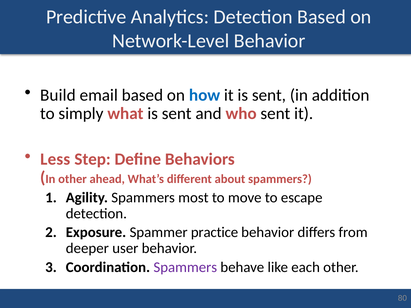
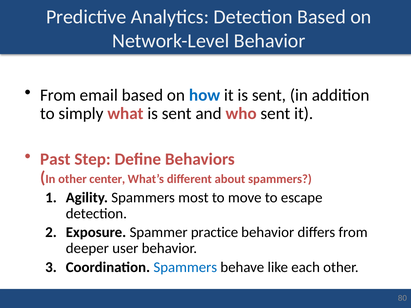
Build at (58, 95): Build -> From
Less: Less -> Past
ahead: ahead -> center
Spammers at (185, 268) colour: purple -> blue
